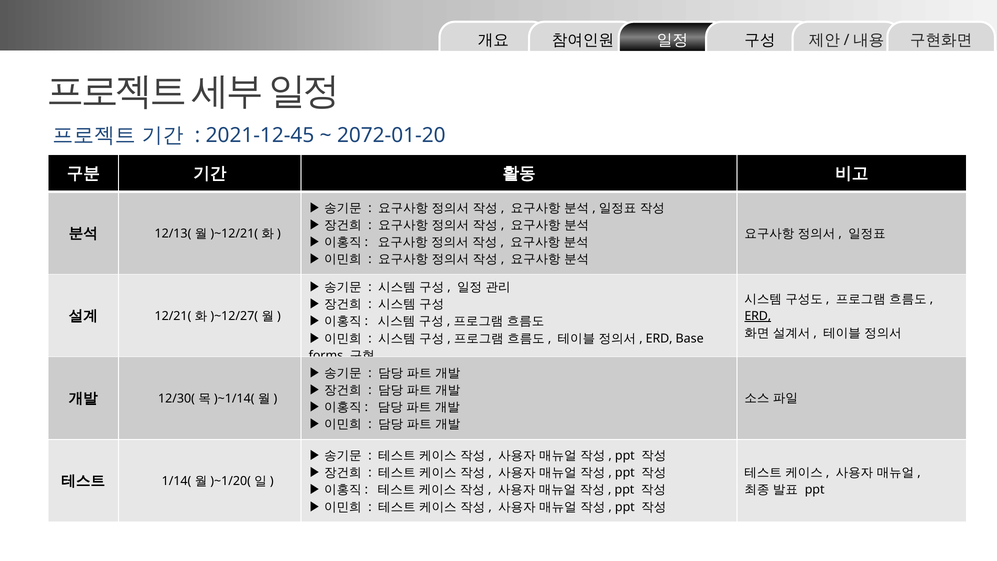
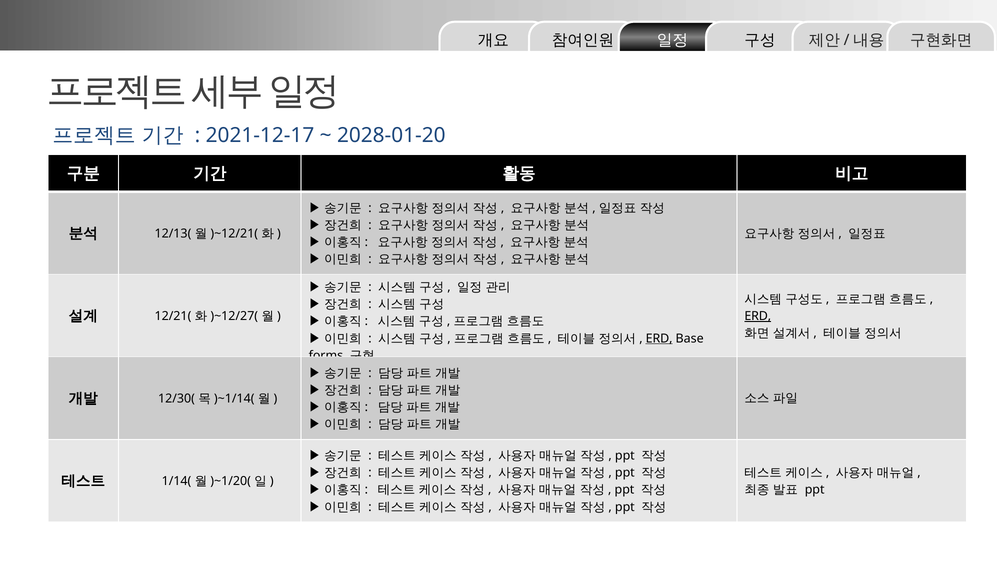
2021-12-45: 2021-12-45 -> 2021-12-17
2072-01-20: 2072-01-20 -> 2028-01-20
ERD at (659, 338) underline: none -> present
